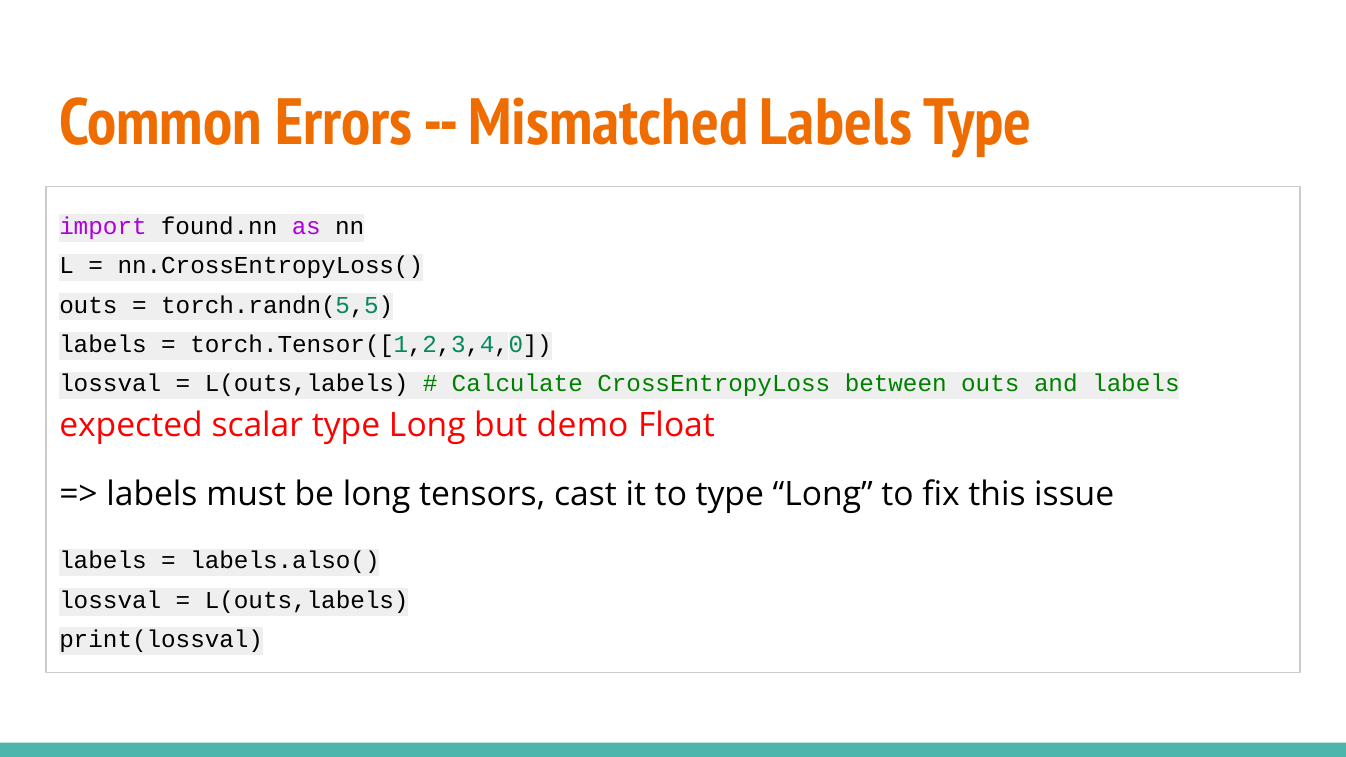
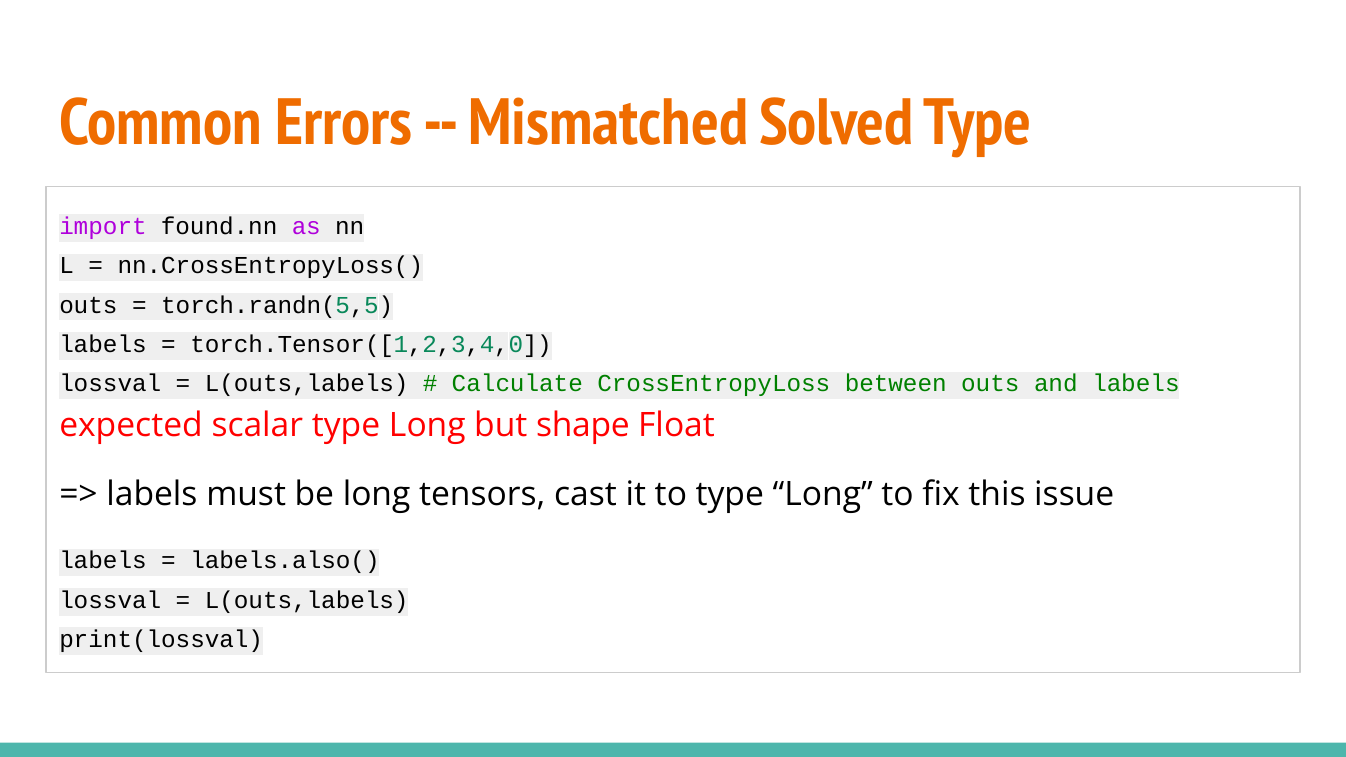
Mismatched Labels: Labels -> Solved
demo: demo -> shape
